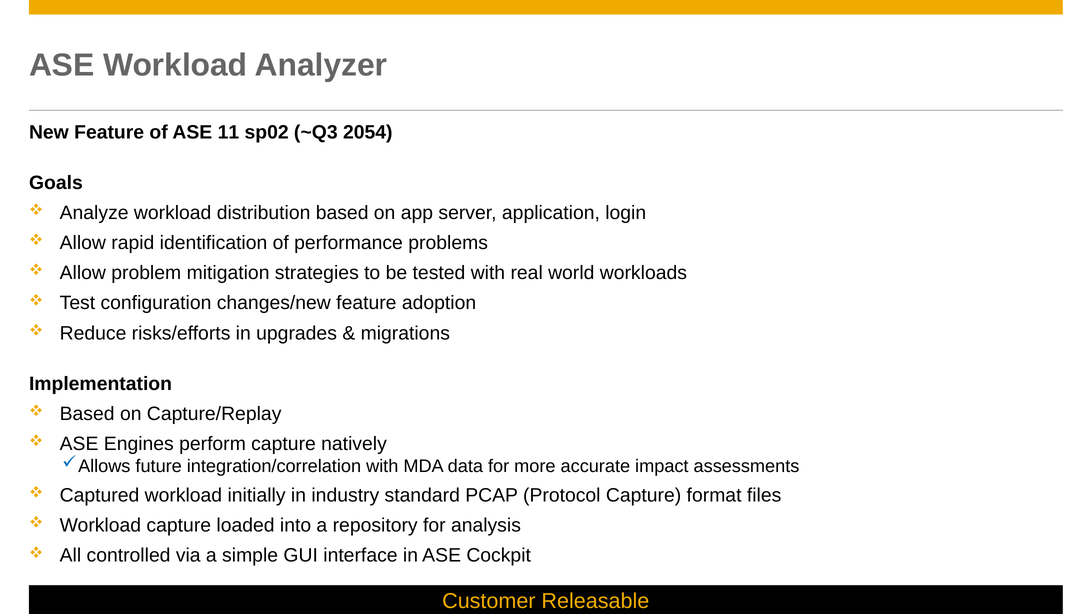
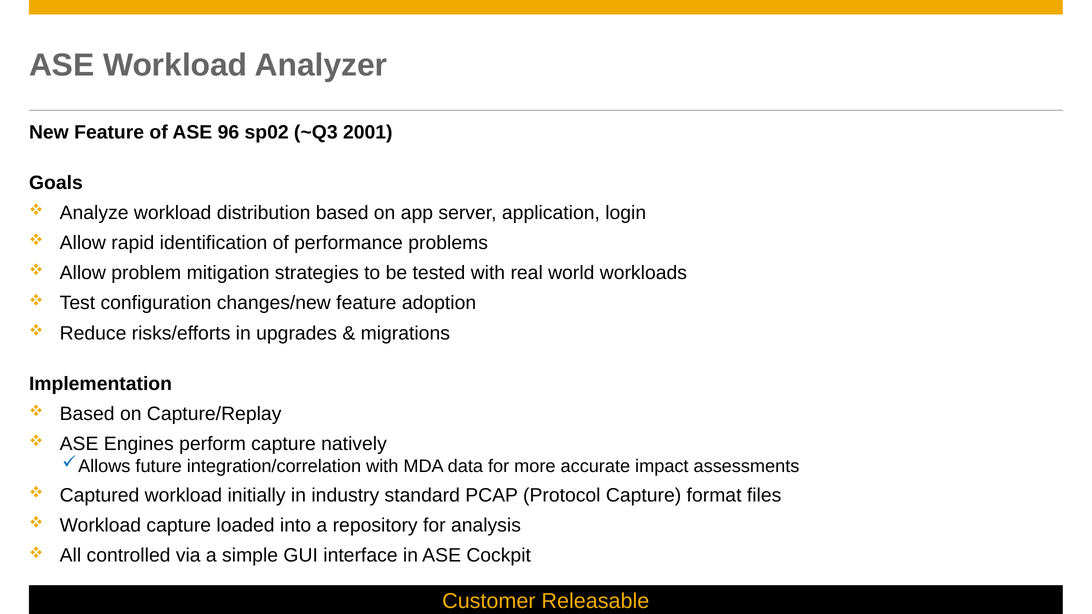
11: 11 -> 96
2054: 2054 -> 2001
